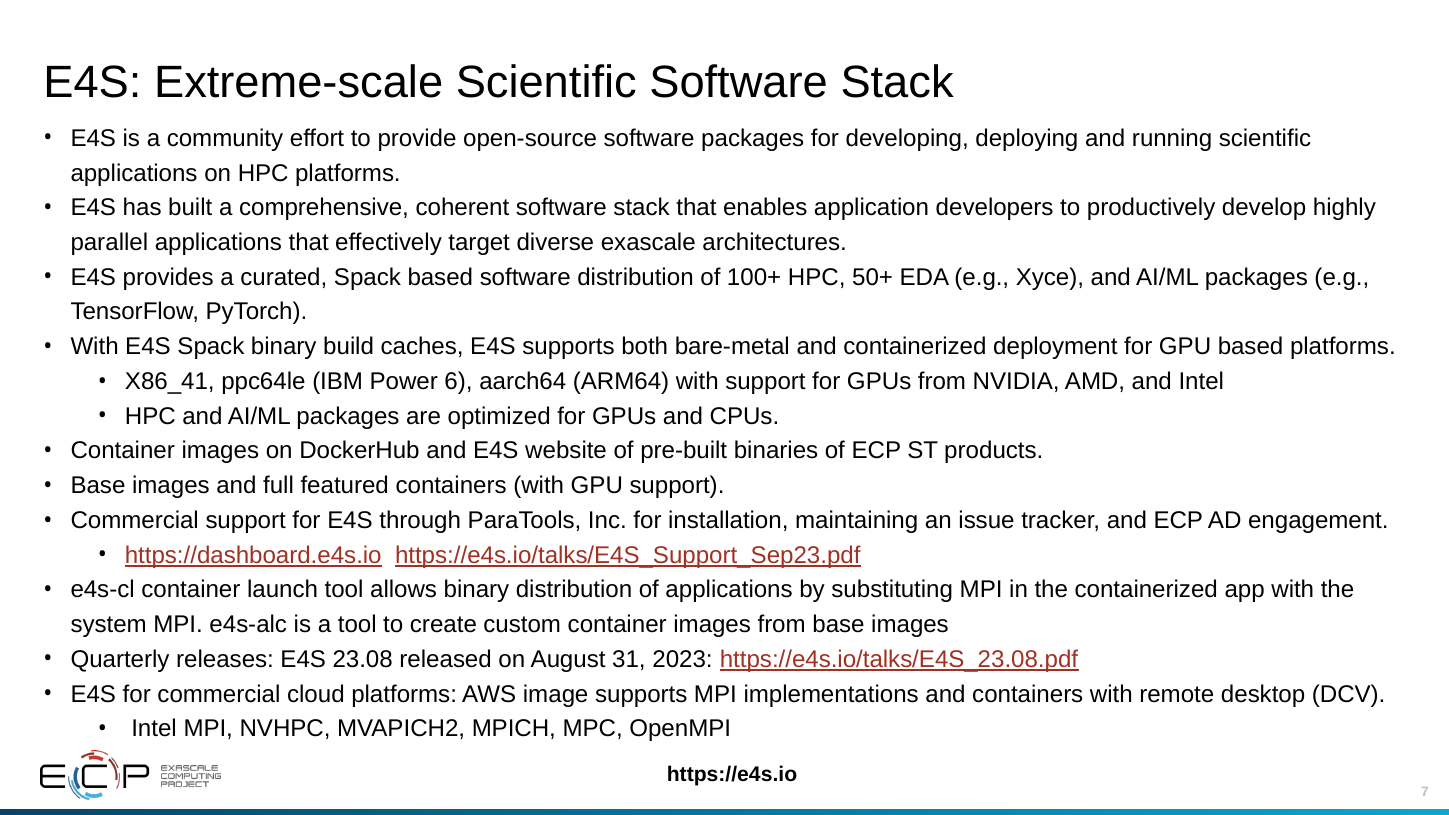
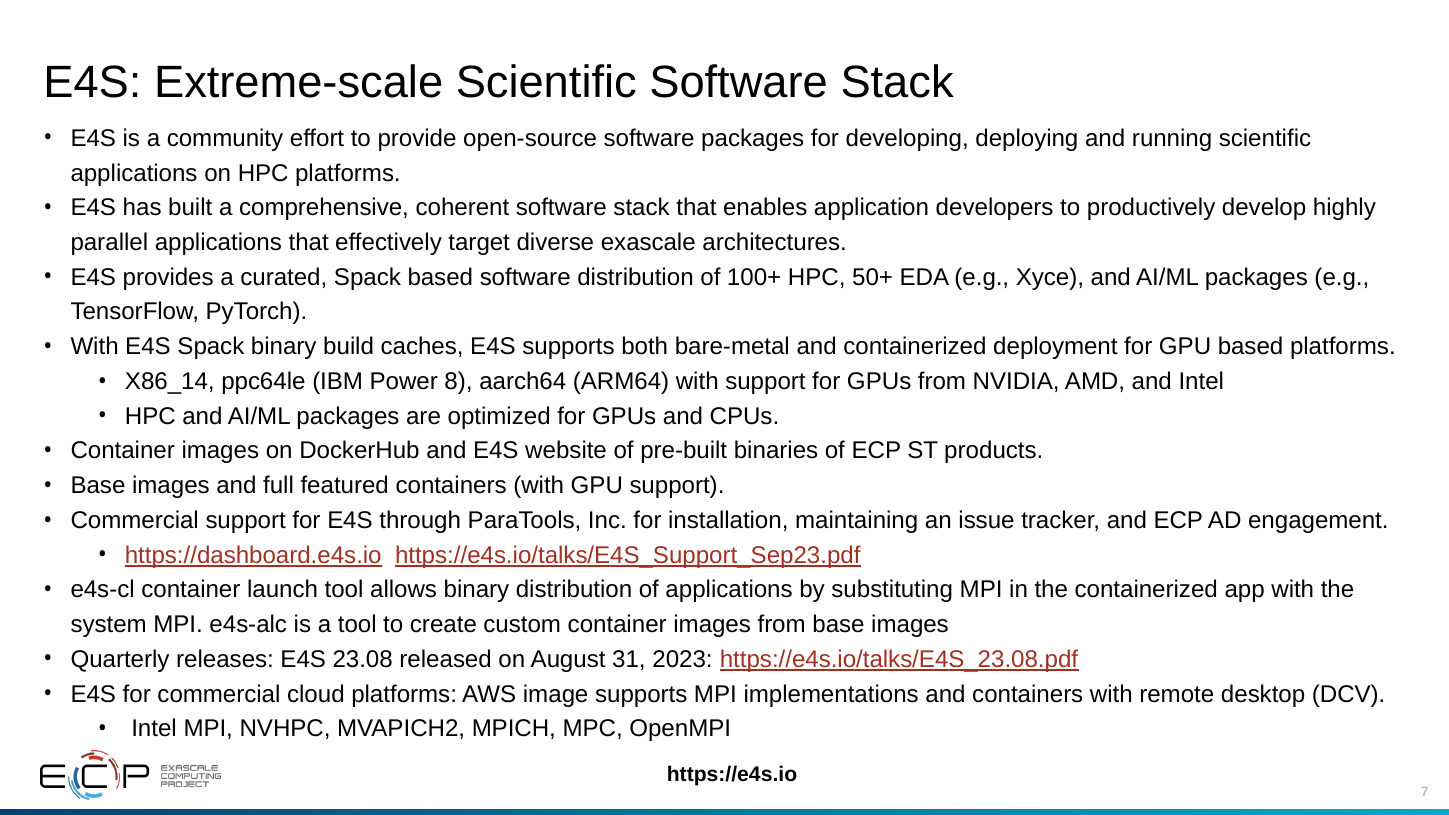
X86_41: X86_41 -> X86_14
6: 6 -> 8
